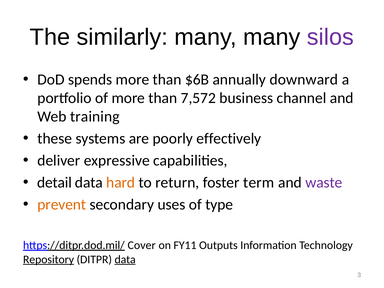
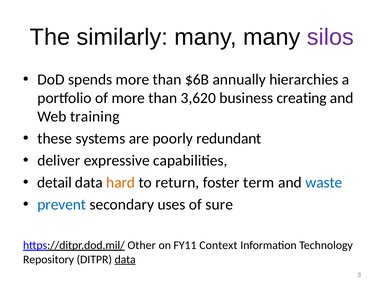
downward: downward -> hierarchies
7,572: 7,572 -> 3,620
channel: channel -> creating
effectively: effectively -> redundant
waste colour: purple -> blue
prevent colour: orange -> blue
type: type -> sure
Cover: Cover -> Other
Outputs: Outputs -> Context
Repository underline: present -> none
